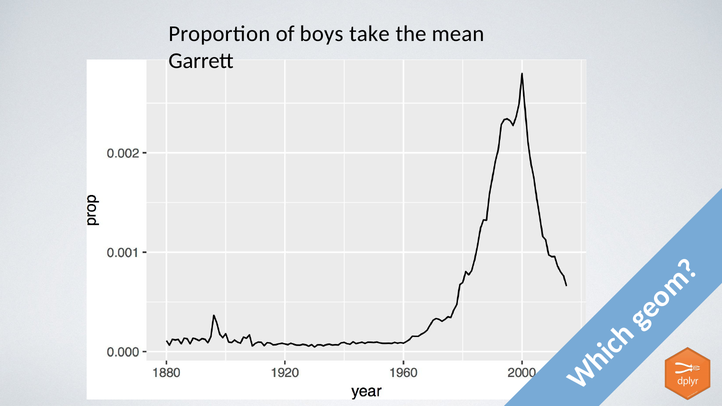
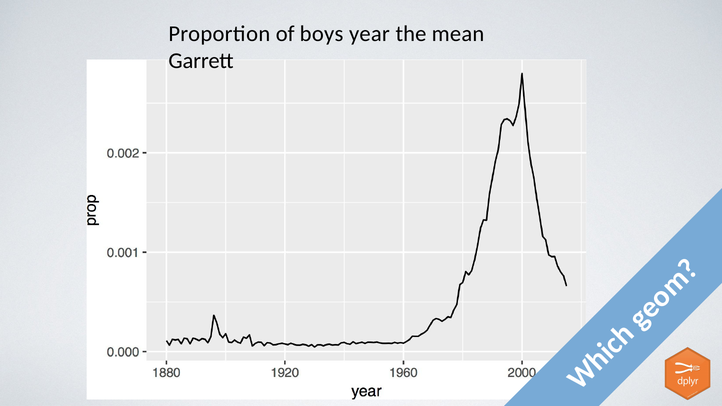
take: take -> year
